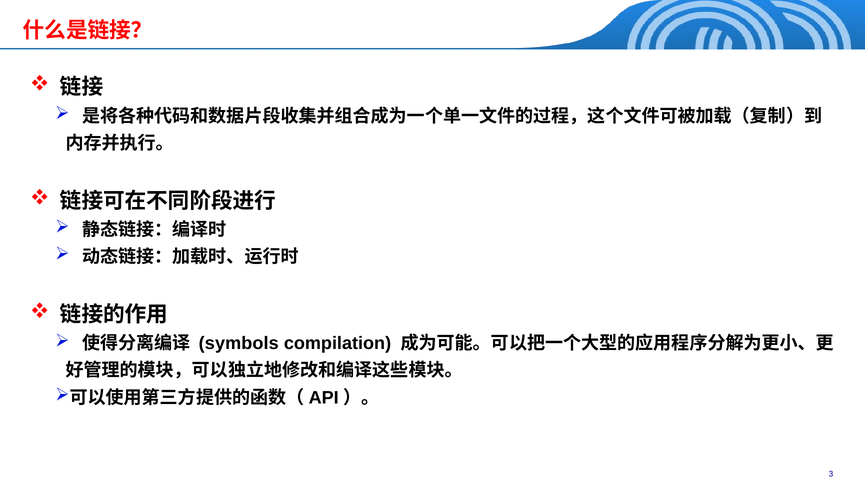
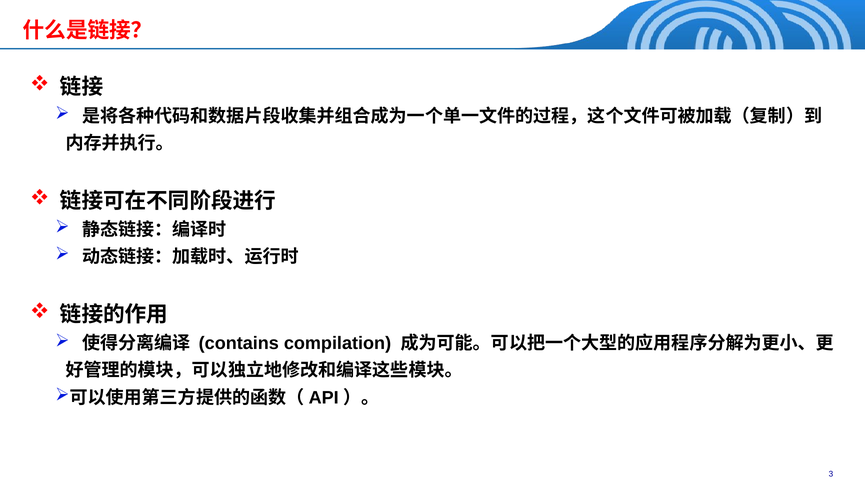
symbols: symbols -> contains
